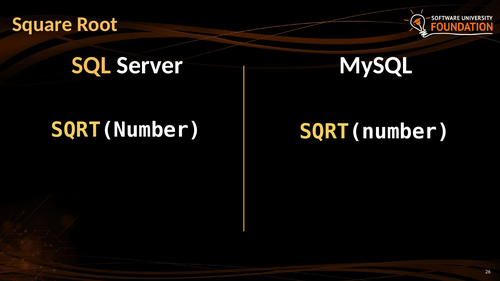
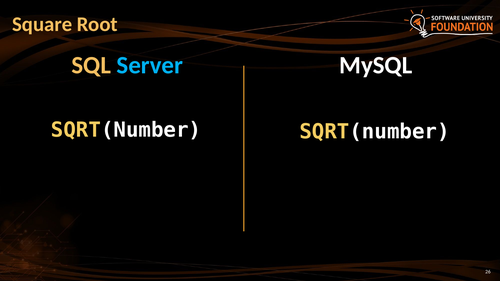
Server colour: white -> light blue
